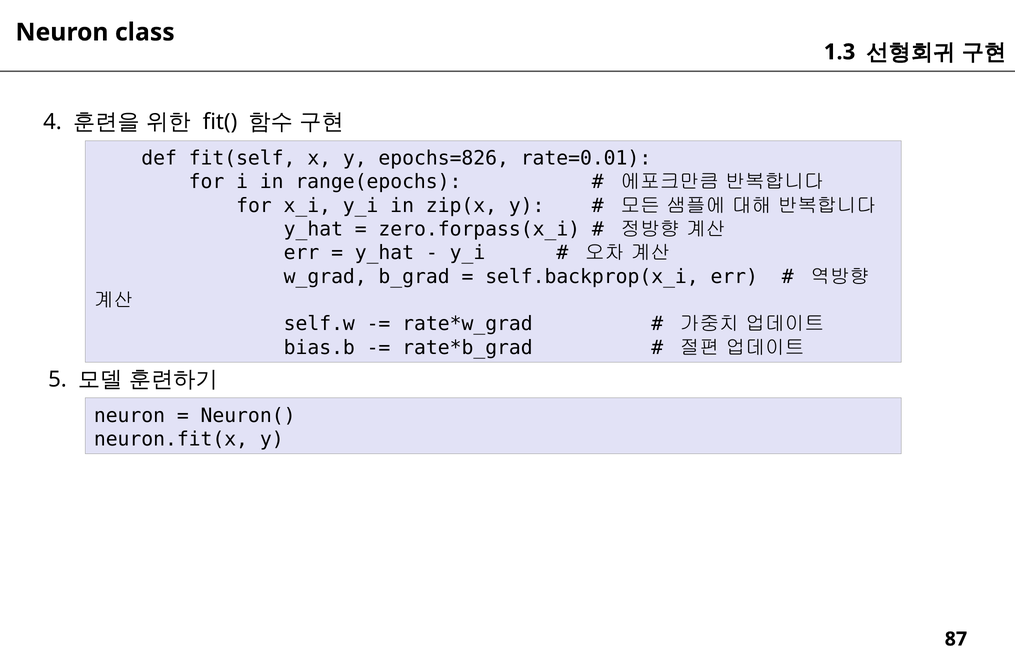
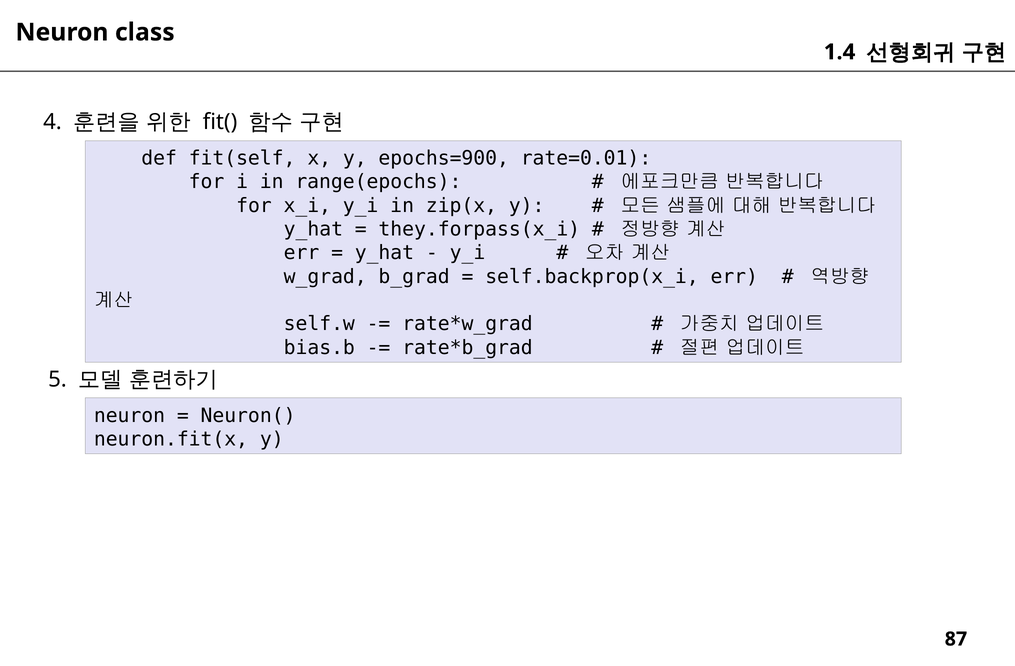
1.3: 1.3 -> 1.4
epochs=826: epochs=826 -> epochs=900
zero.forpass(x_i: zero.forpass(x_i -> they.forpass(x_i
